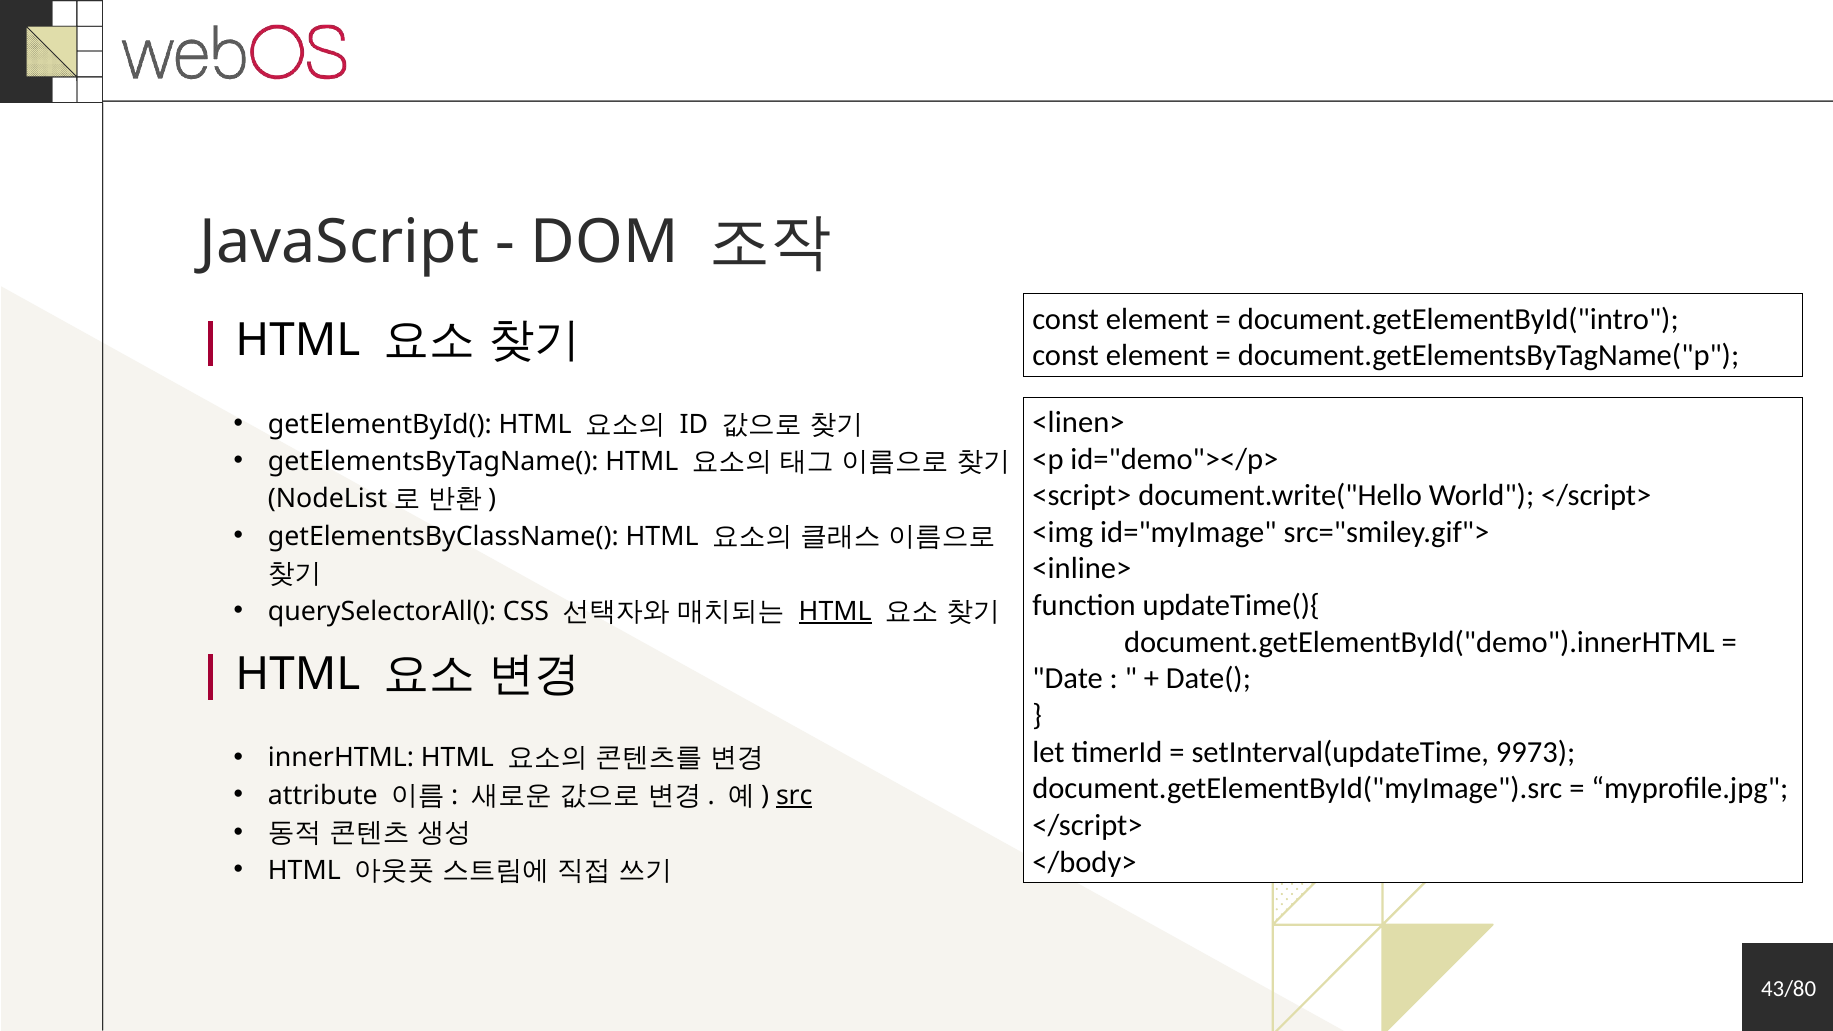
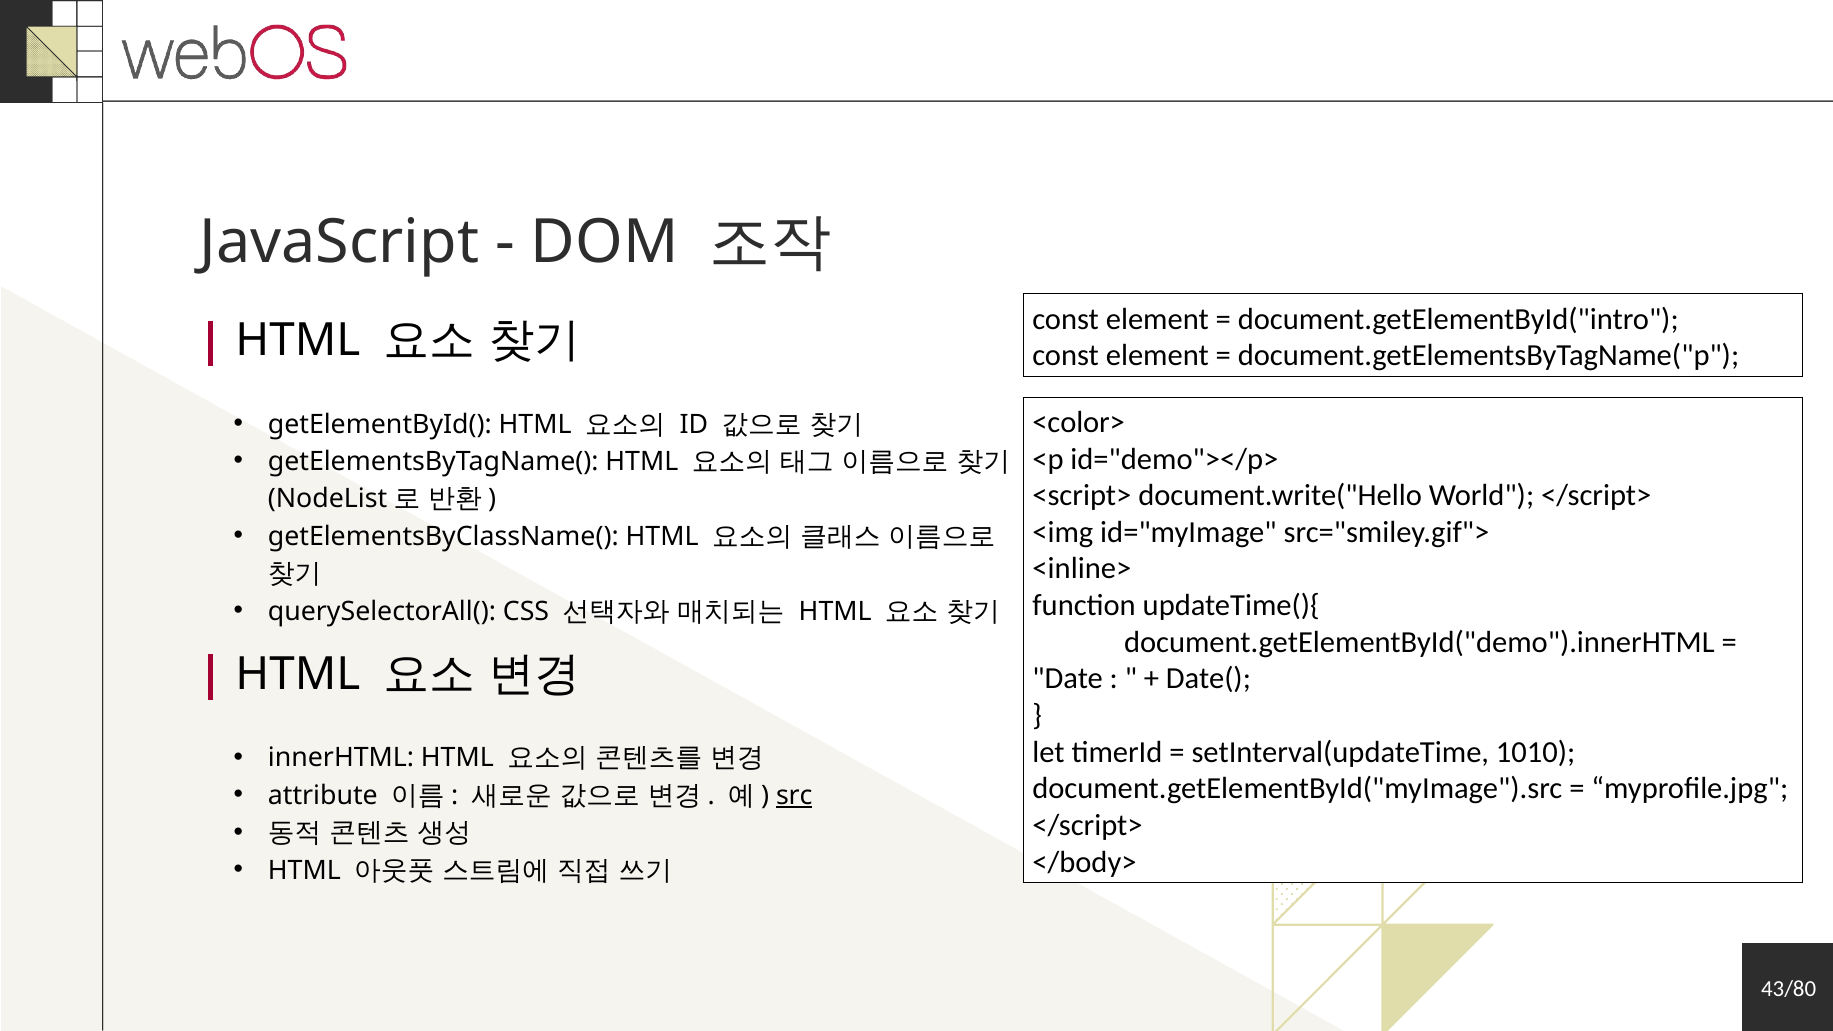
<linen>: <linen> -> <color>
HTML at (835, 611) underline: present -> none
9973: 9973 -> 1010
